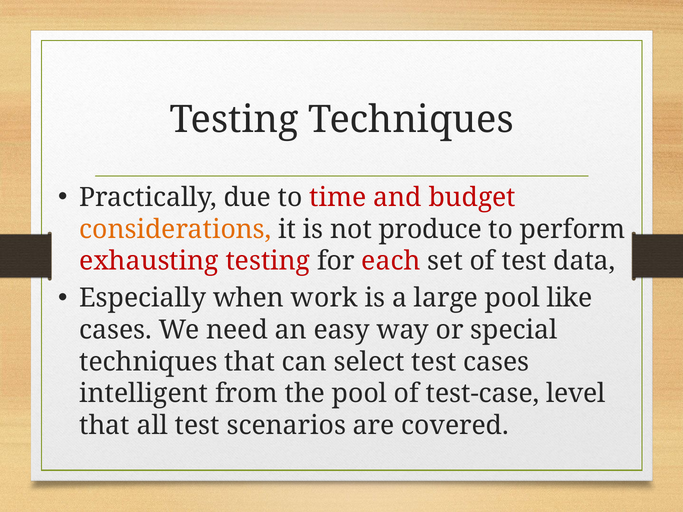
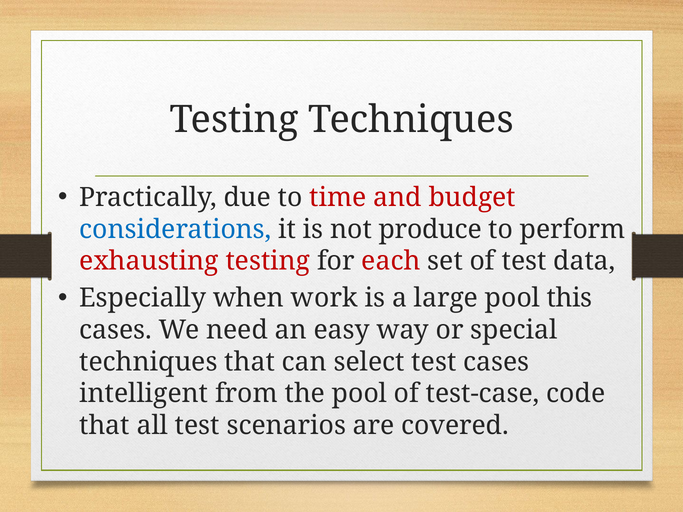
considerations colour: orange -> blue
like: like -> this
level: level -> code
